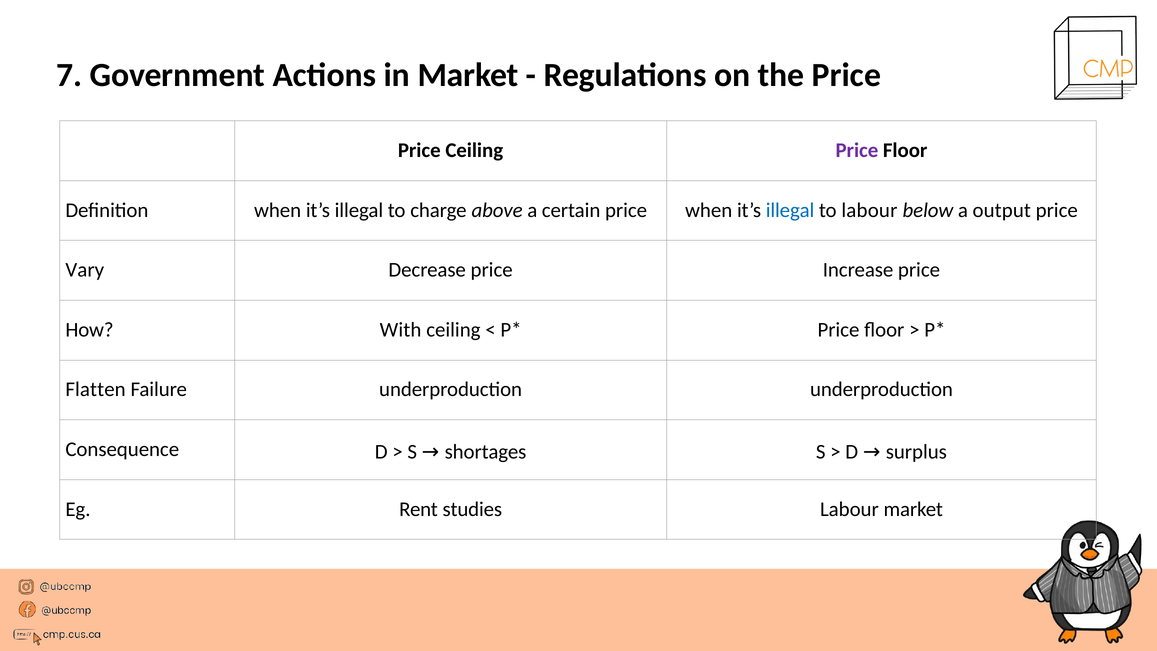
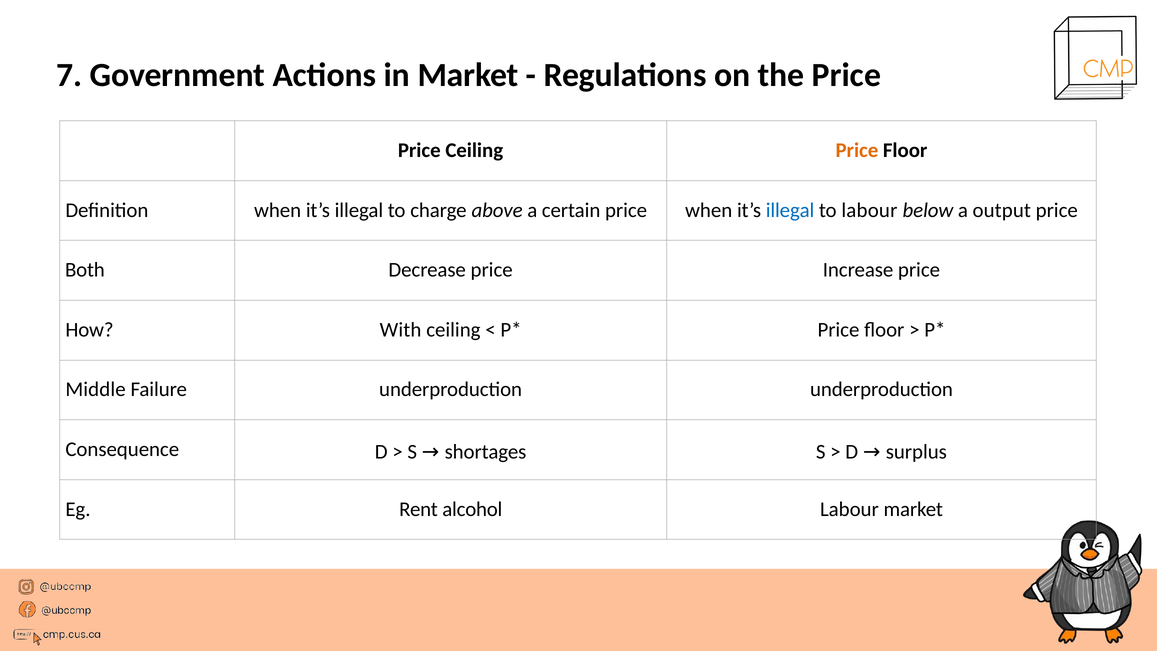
Price at (857, 150) colour: purple -> orange
Vary: Vary -> Both
Flatten: Flatten -> Middle
studies: studies -> alcohol
